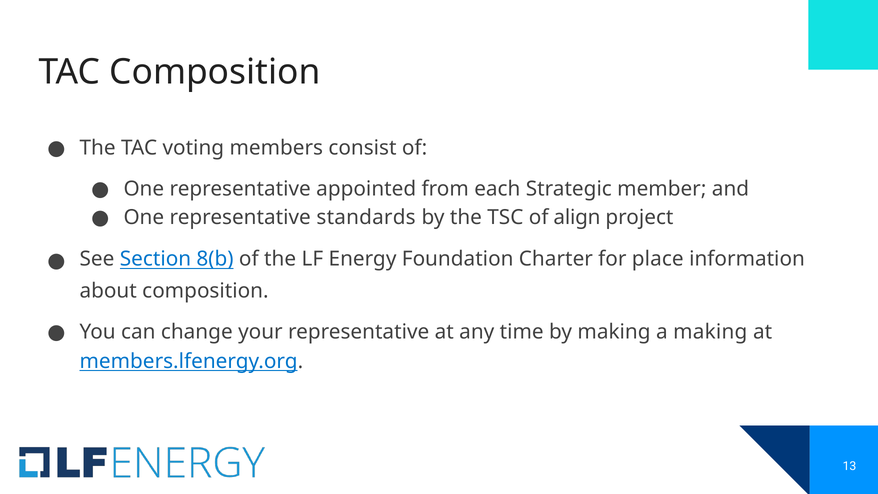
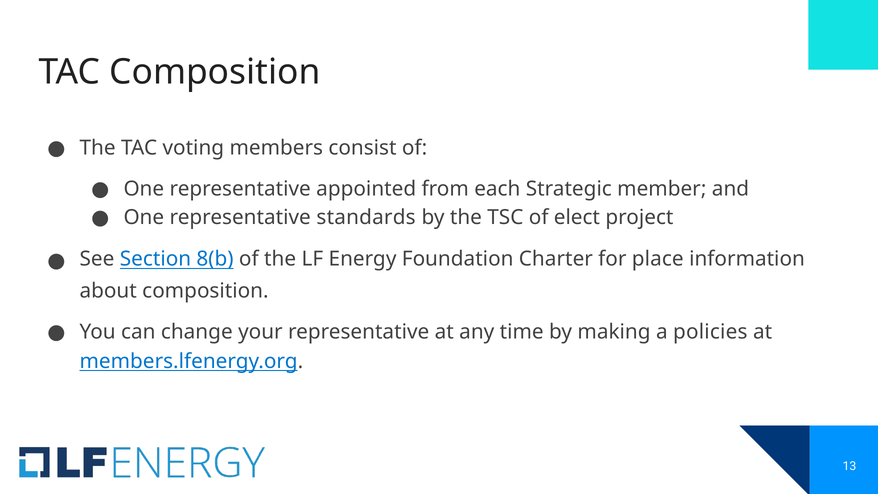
align: align -> elect
a making: making -> policies
